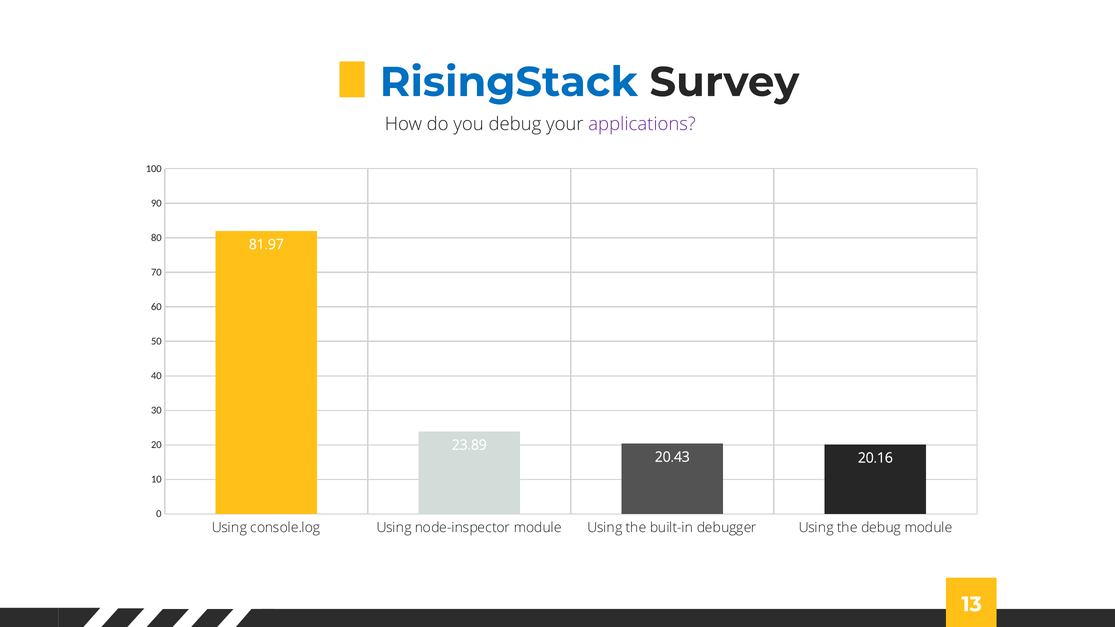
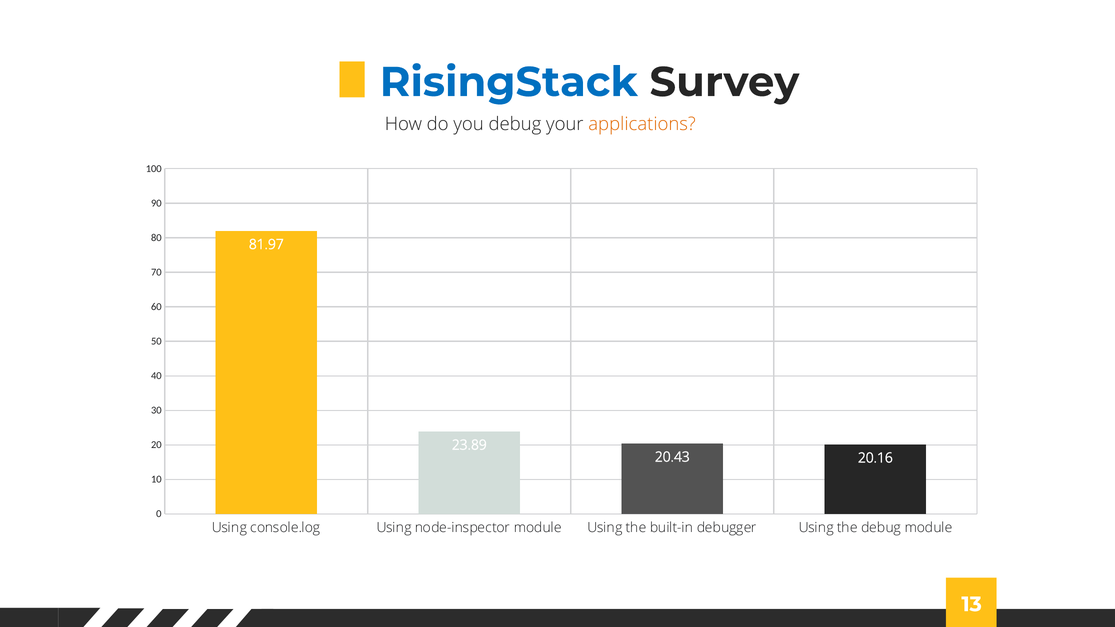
applications colour: purple -> orange
